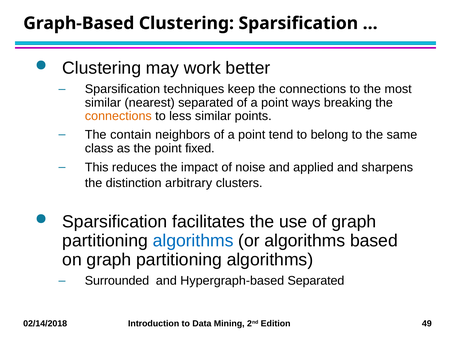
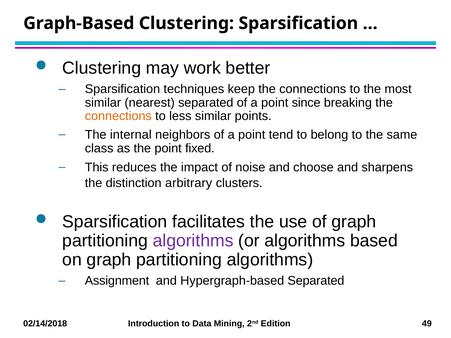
ways: ways -> since
contain: contain -> internal
applied: applied -> choose
algorithms at (193, 241) colour: blue -> purple
Surrounded: Surrounded -> Assignment
